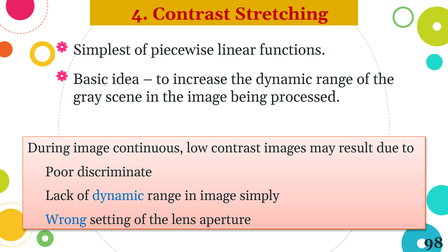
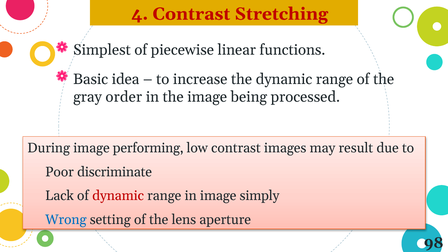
scene: scene -> order
continuous: continuous -> performing
dynamic at (118, 196) colour: blue -> red
